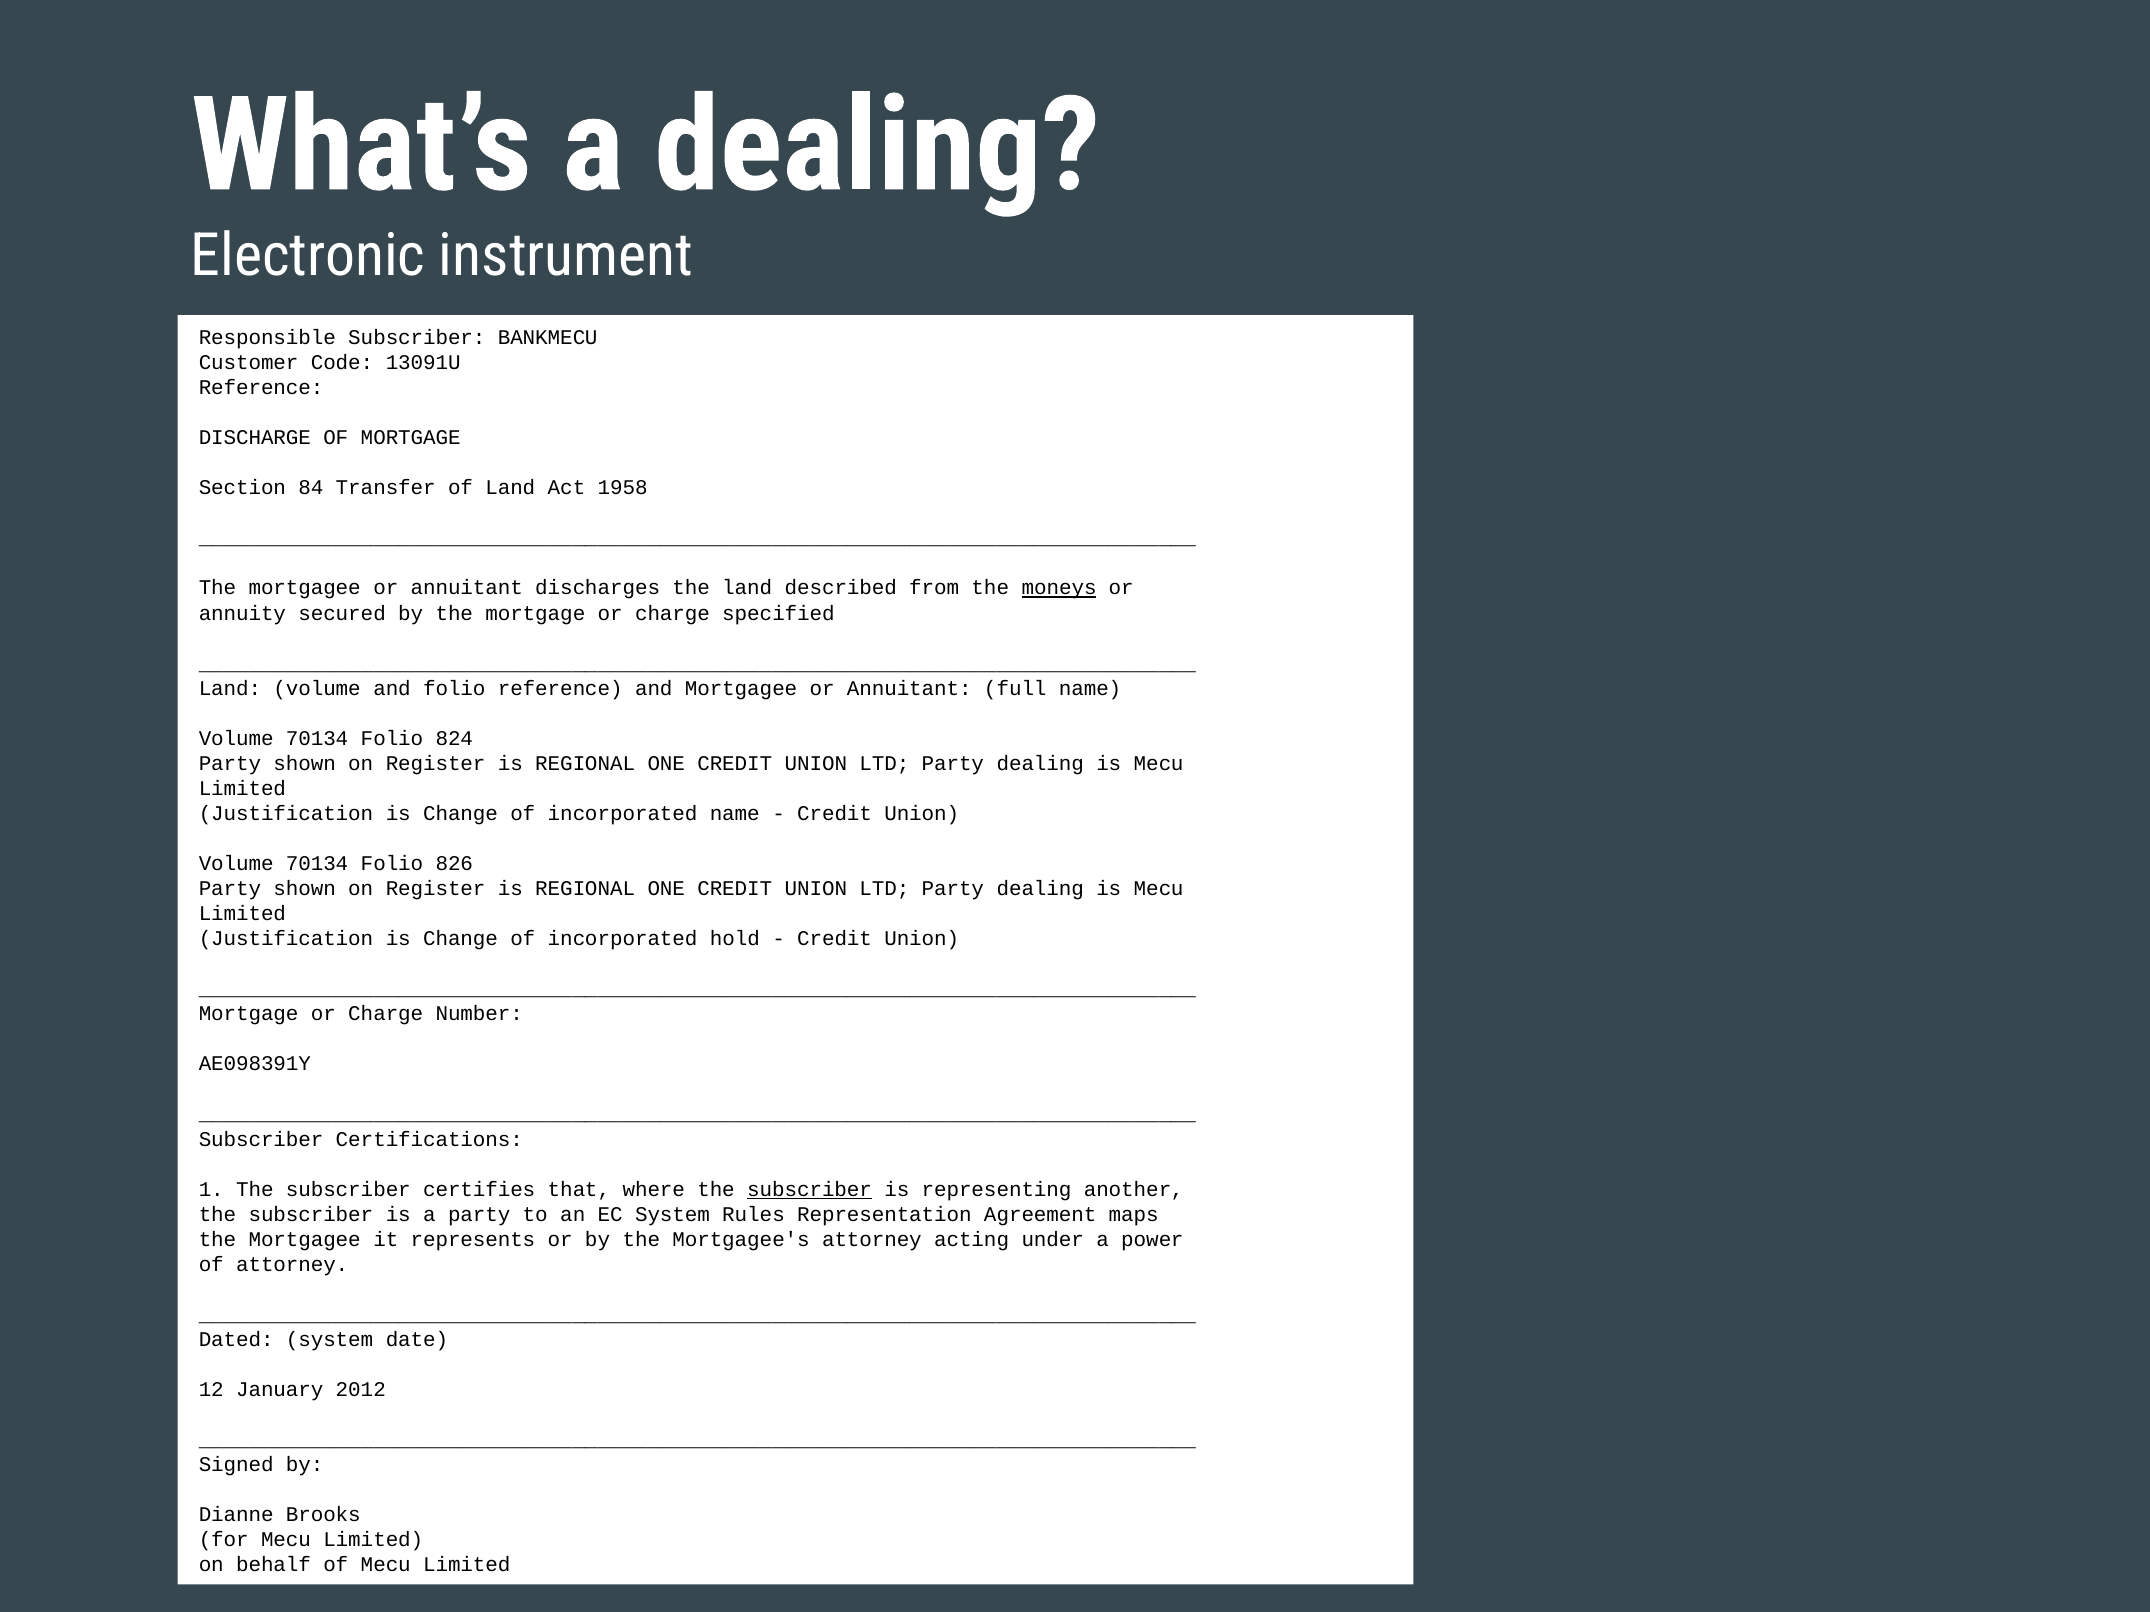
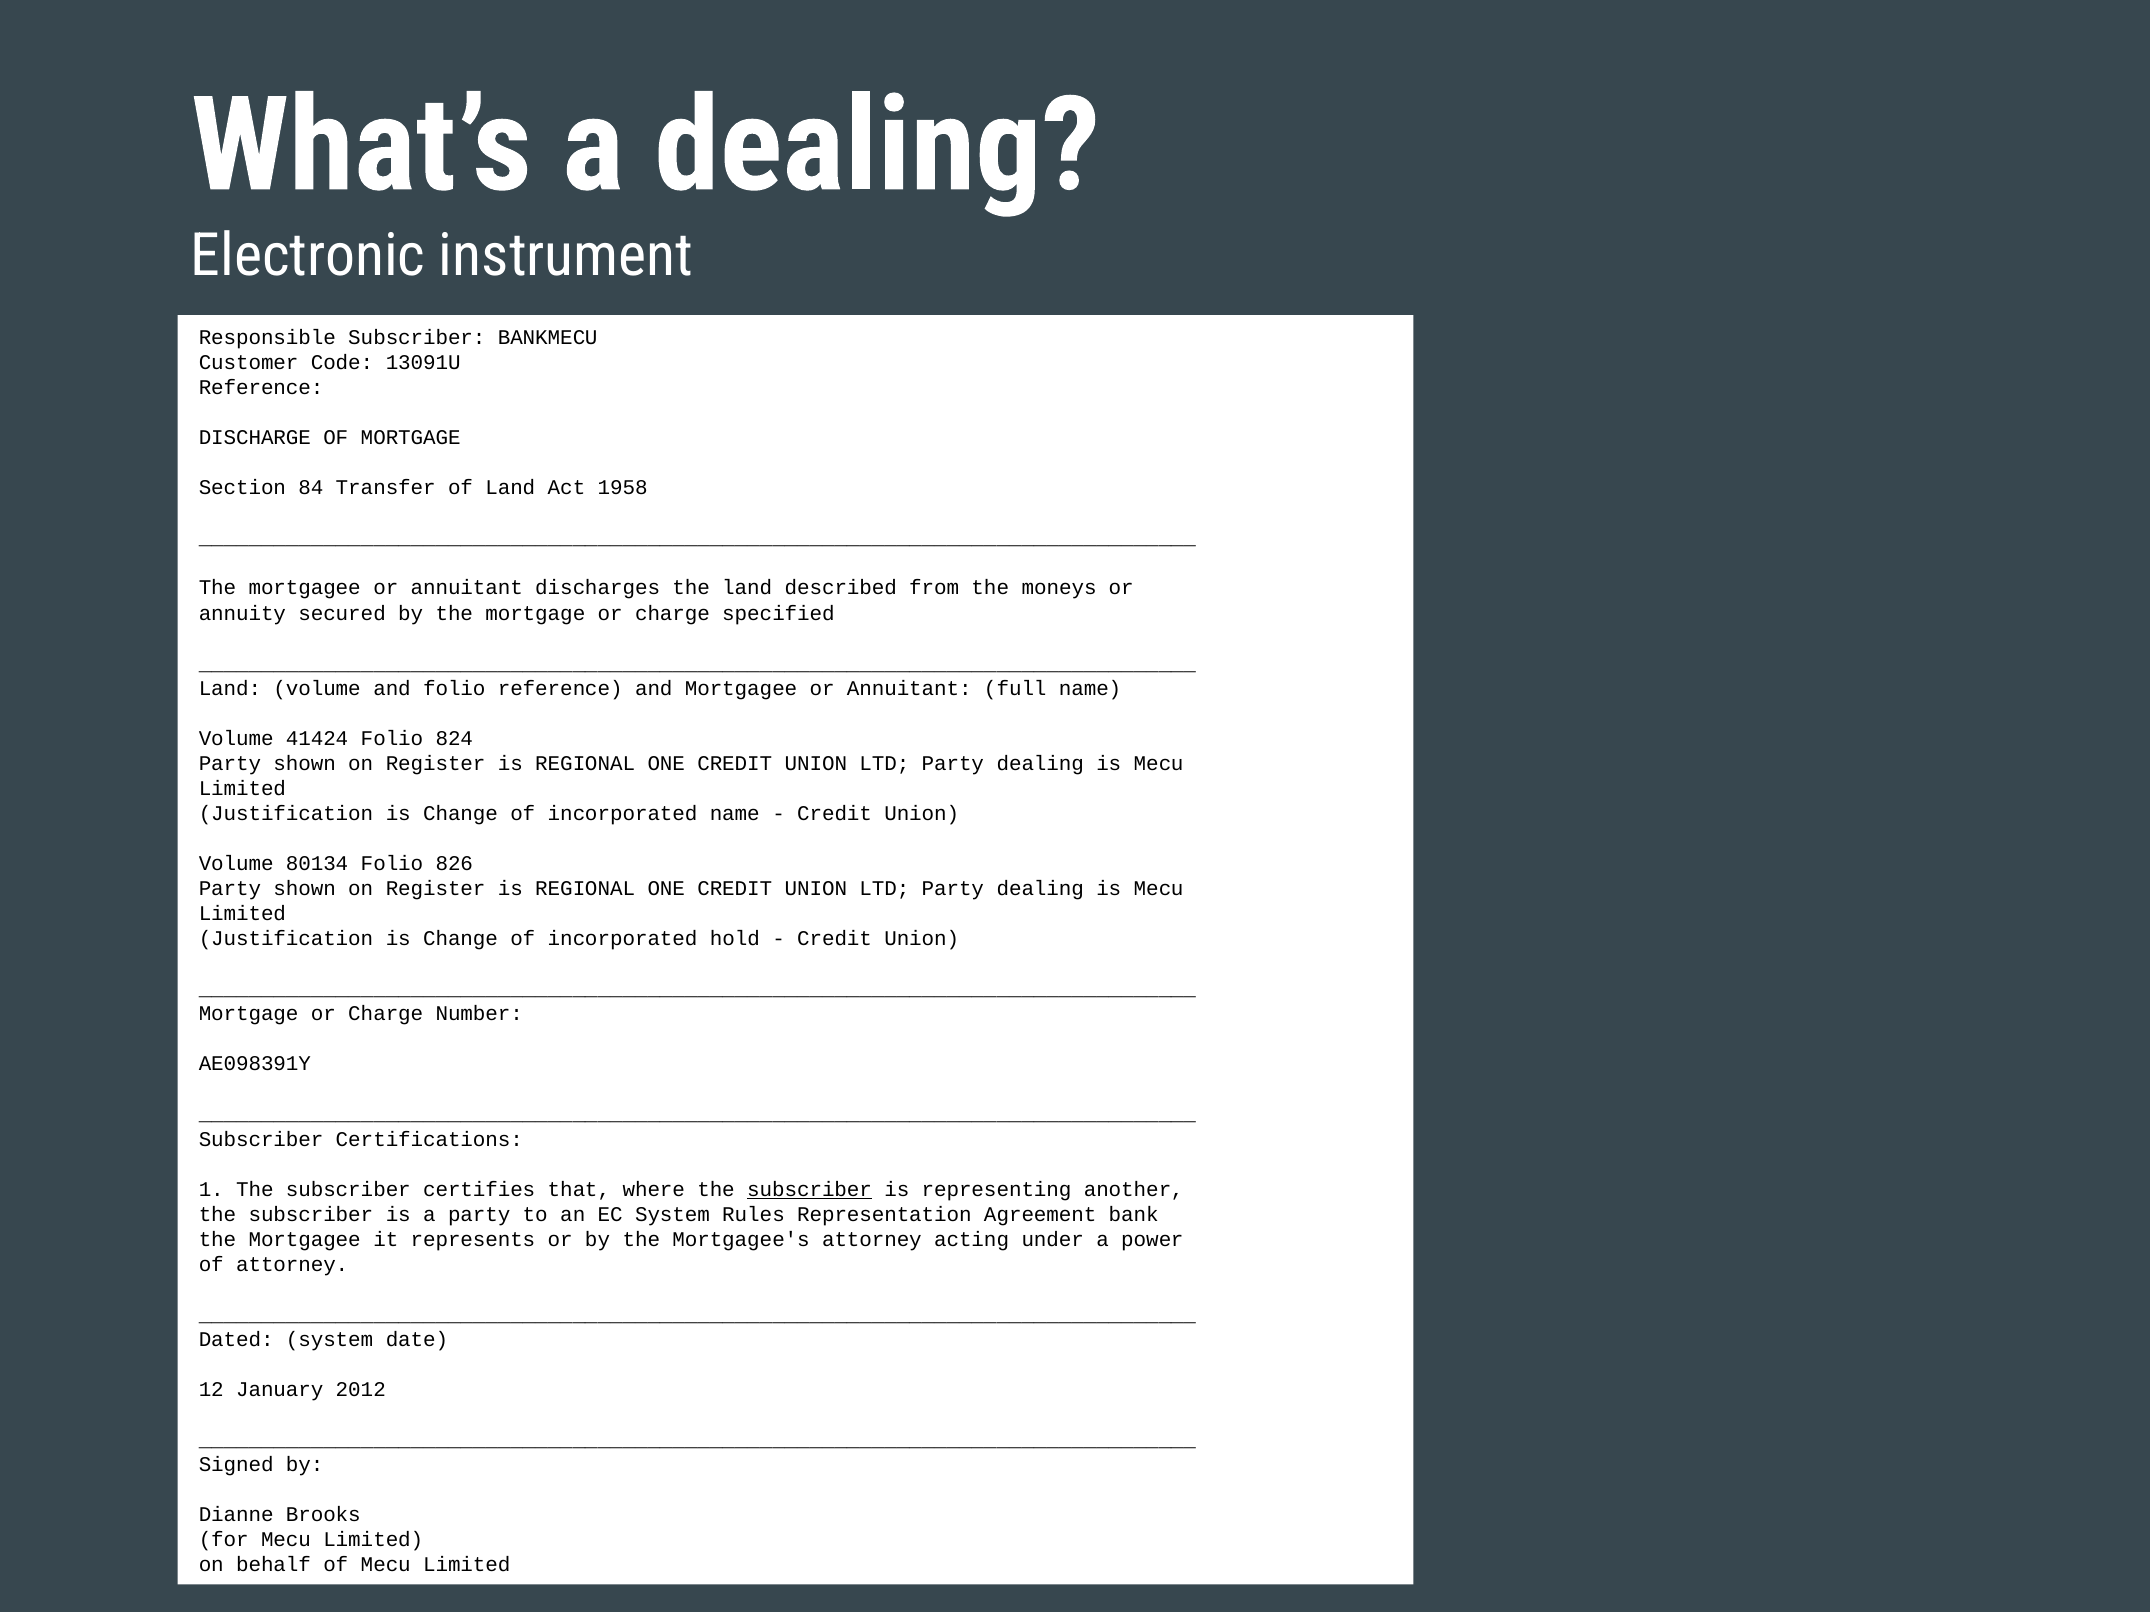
moneys underline: present -> none
70134 at (317, 739): 70134 -> 41424
70134 at (317, 864): 70134 -> 80134
maps: maps -> bank
